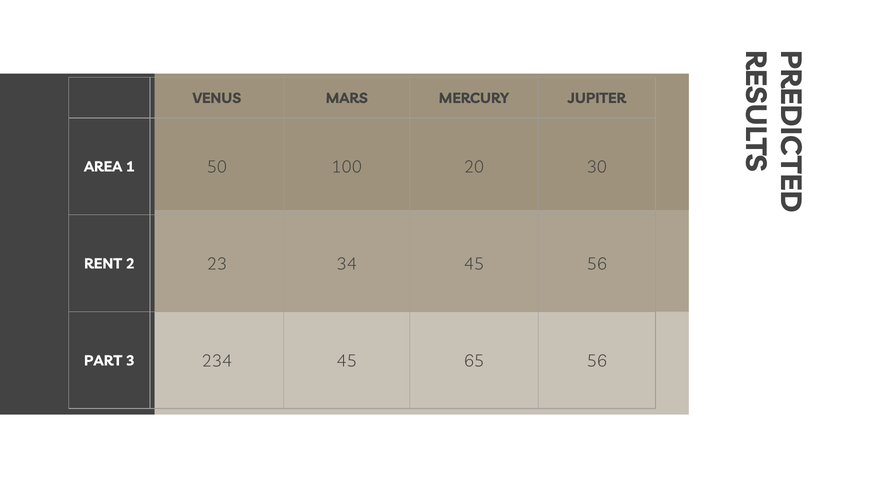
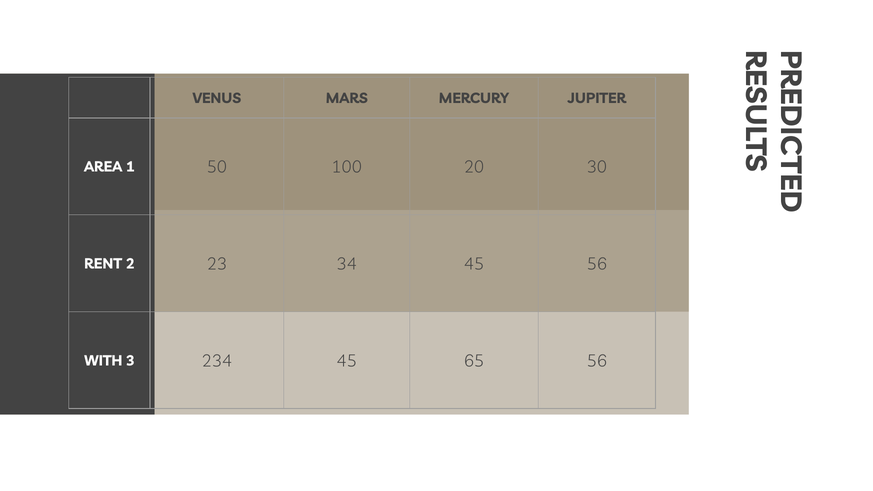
PART: PART -> WITH
